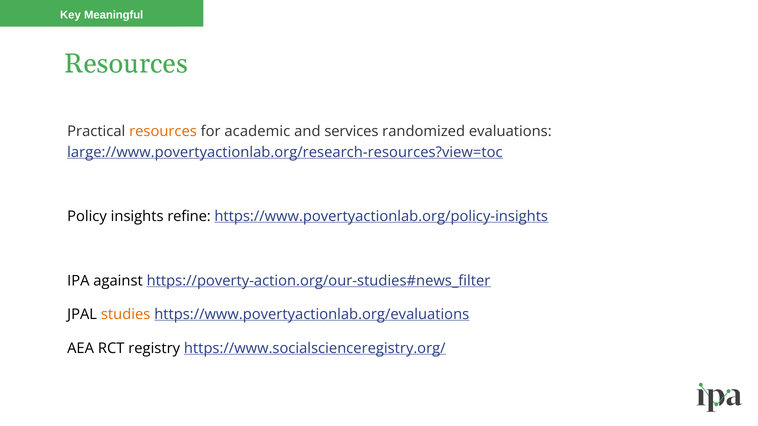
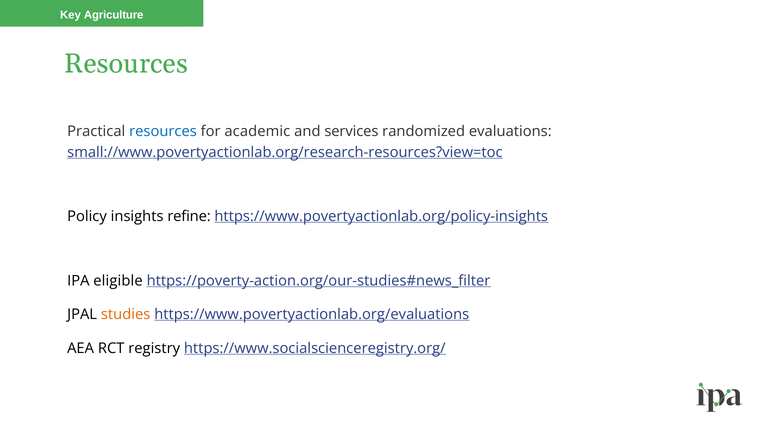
Meaningful: Meaningful -> Agriculture
resources at (163, 132) colour: orange -> blue
large://www.povertyactionlab.org/research-resources?view=toc: large://www.povertyactionlab.org/research-resources?view=toc -> small://www.povertyactionlab.org/research-resources?view=toc
against: against -> eligible
